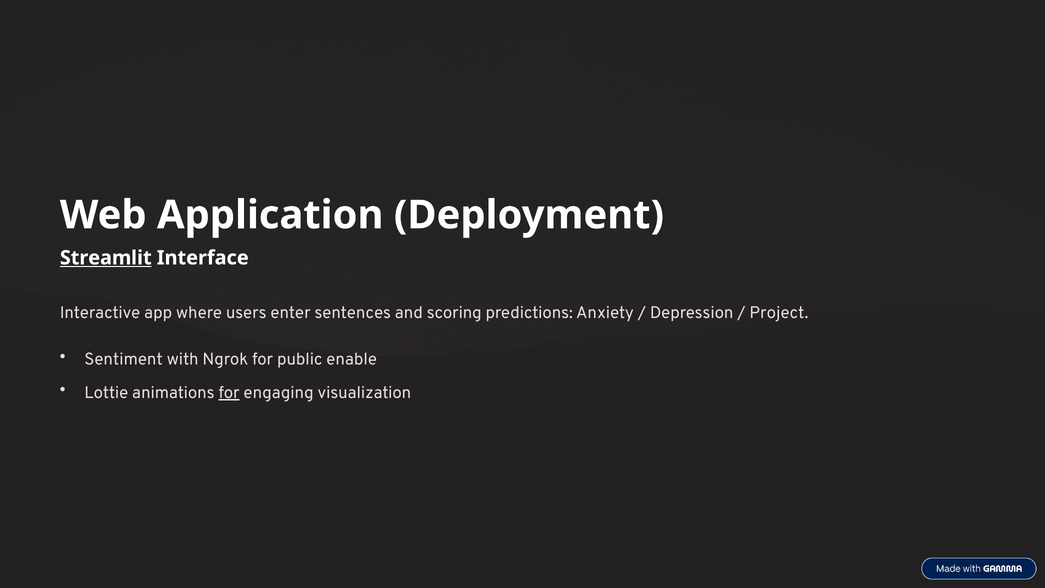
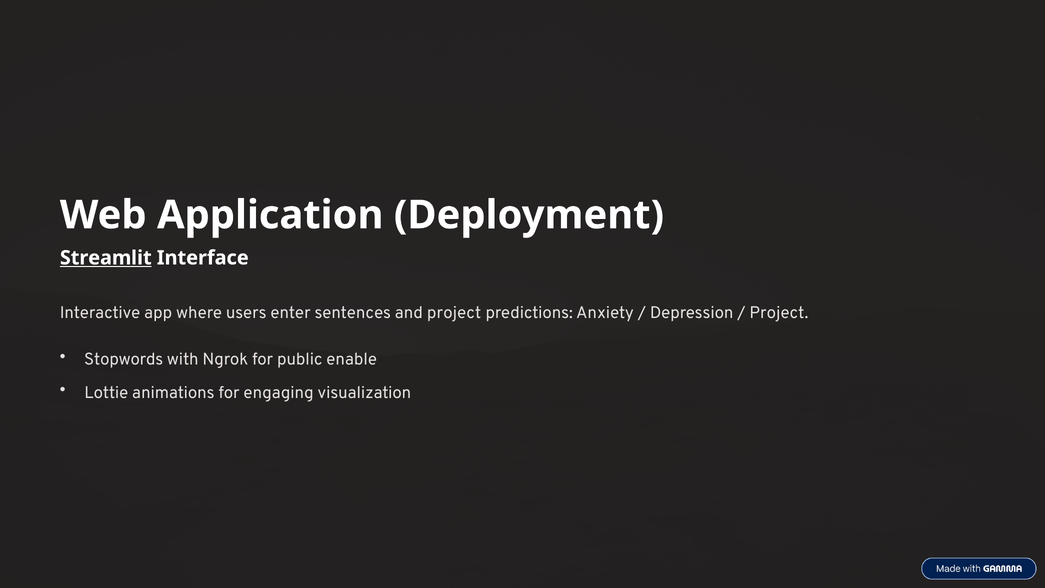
and scoring: scoring -> project
Sentiment: Sentiment -> Stopwords
for at (229, 392) underline: present -> none
